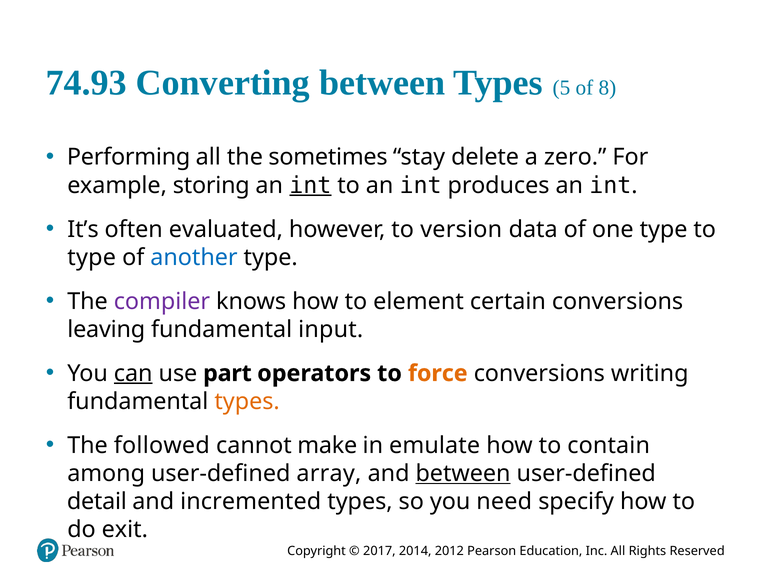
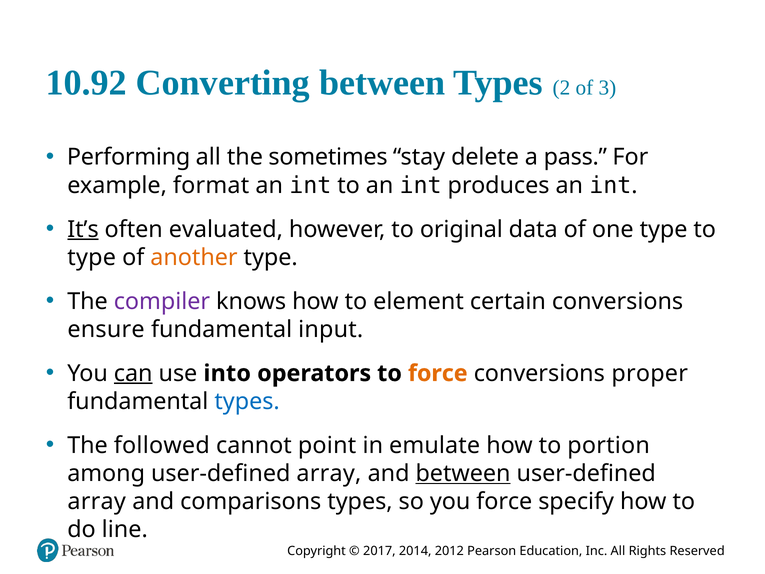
74.93: 74.93 -> 10.92
5: 5 -> 2
8: 8 -> 3
zero: zero -> pass
storing: storing -> format
int at (310, 185) underline: present -> none
It’s underline: none -> present
version: version -> original
another colour: blue -> orange
leaving: leaving -> ensure
part: part -> into
writing: writing -> proper
types at (247, 401) colour: orange -> blue
make: make -> point
contain: contain -> portion
detail at (97, 501): detail -> array
incremented: incremented -> comparisons
you need: need -> force
exit: exit -> line
